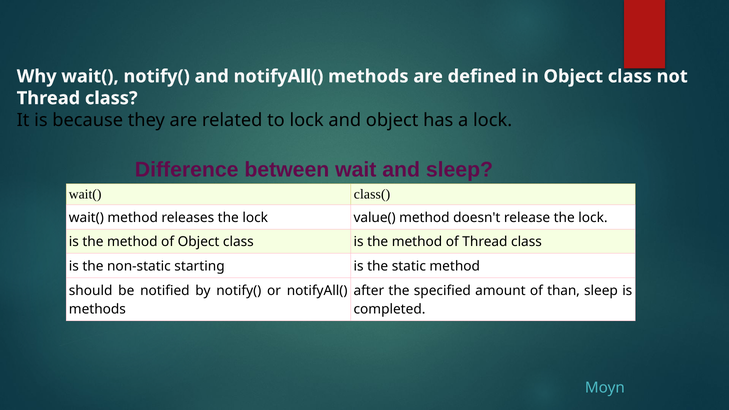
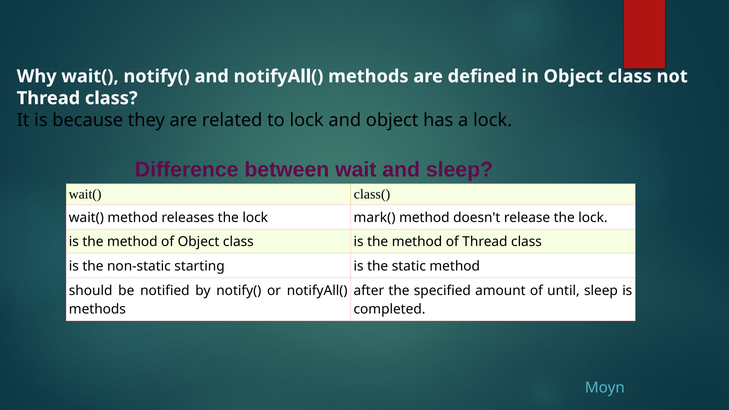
value(: value( -> mark(
than: than -> until
